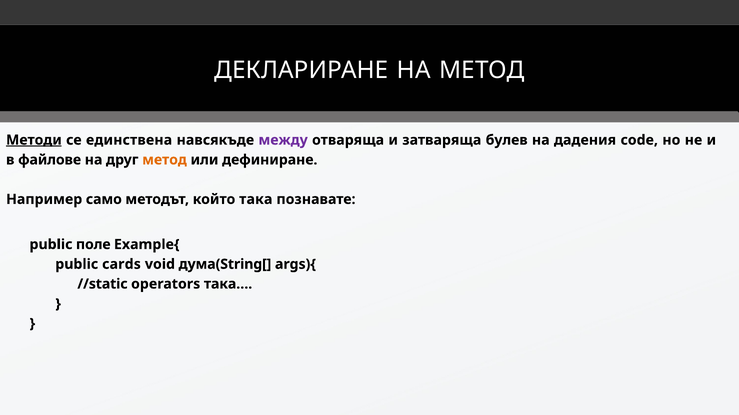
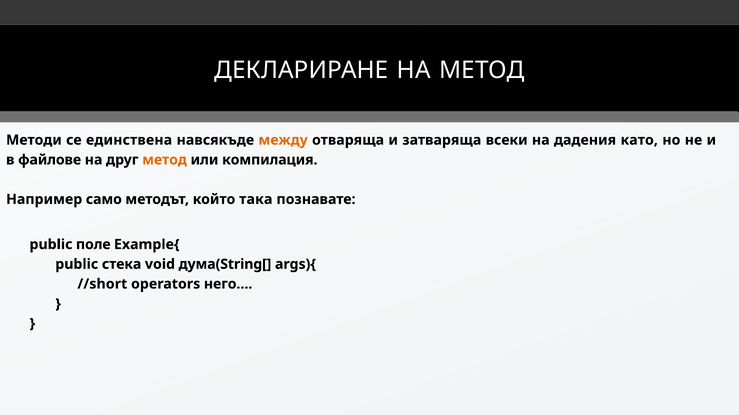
Методи underline: present -> none
между colour: purple -> orange
булев: булев -> всеки
code: code -> като
дефиниране: дефиниране -> компилация
cards: cards -> стека
//static: //static -> //short
така…: така… -> него…
